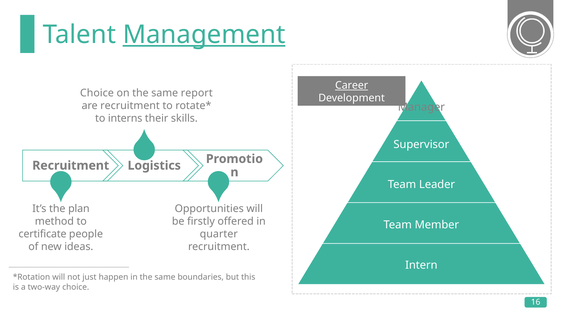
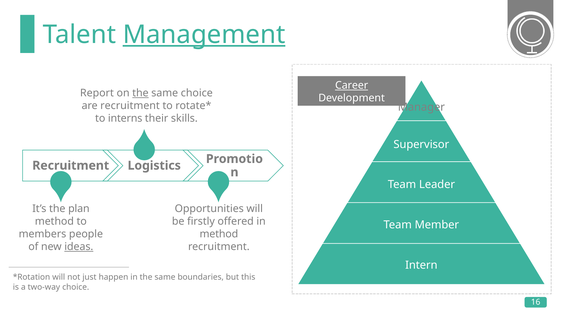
Choice at (97, 93): Choice -> Report
the at (140, 93) underline: none -> present
same report: report -> choice
certificate: certificate -> members
quarter at (219, 234): quarter -> method
ideas underline: none -> present
